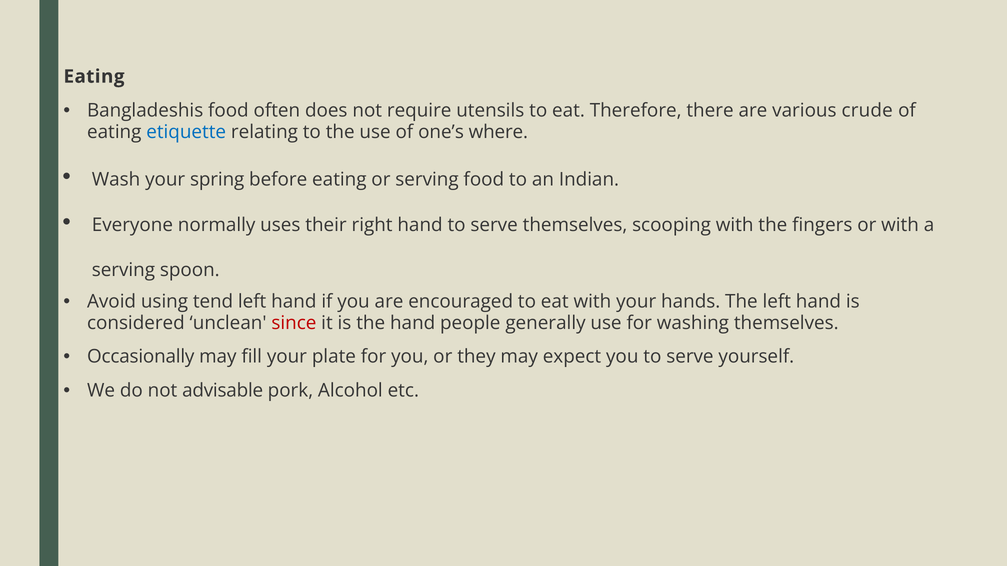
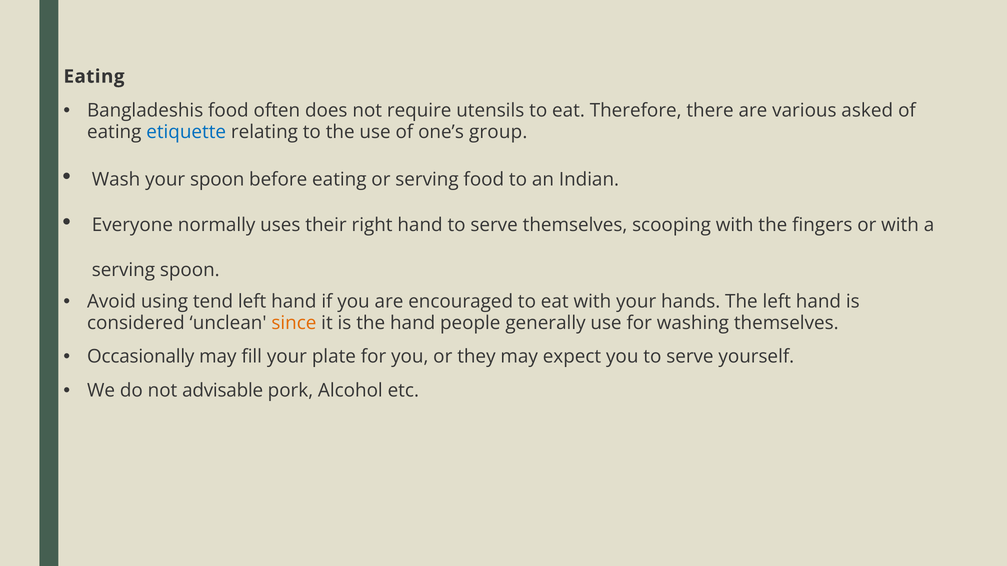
crude: crude -> asked
where: where -> group
your spring: spring -> spoon
since colour: red -> orange
